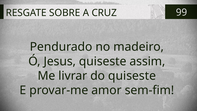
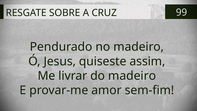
do quiseste: quiseste -> madeiro
